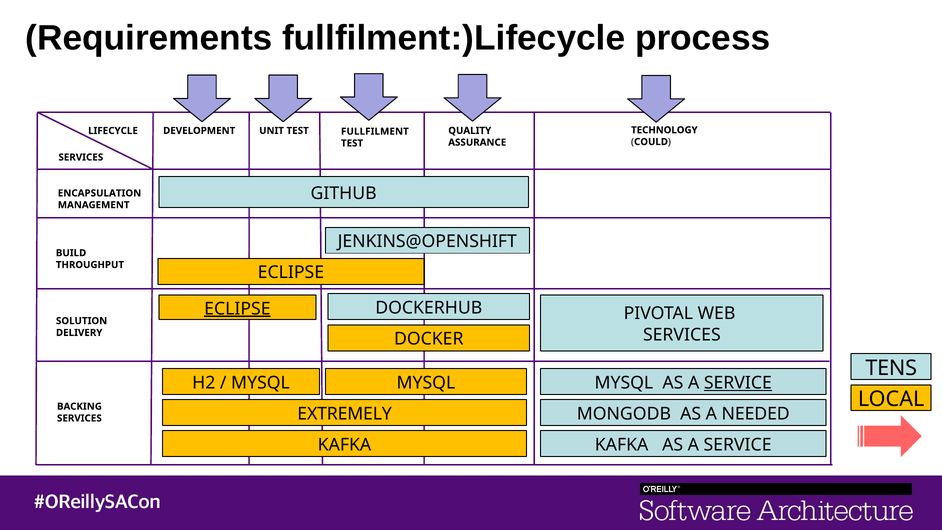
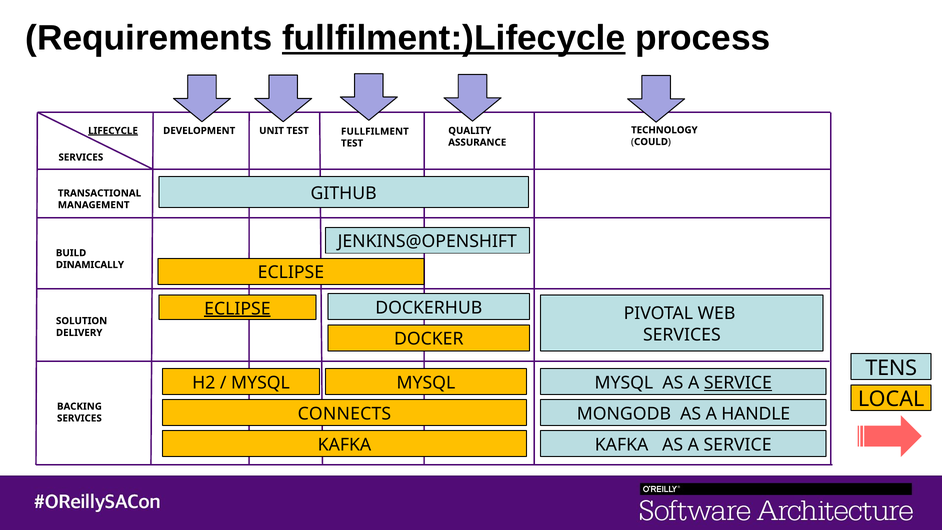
fullfilment:)Lifecycle underline: none -> present
LIFECYCLE underline: none -> present
ENCAPSULATION: ENCAPSULATION -> TRANSACTIONAL
THROUGHPUT: THROUGHPUT -> DINAMICALLY
EXTREMELY: EXTREMELY -> CONNECTS
NEEDED: NEEDED -> HANDLE
